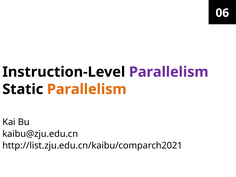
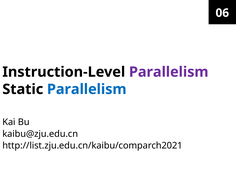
Parallelism at (87, 89) colour: orange -> blue
